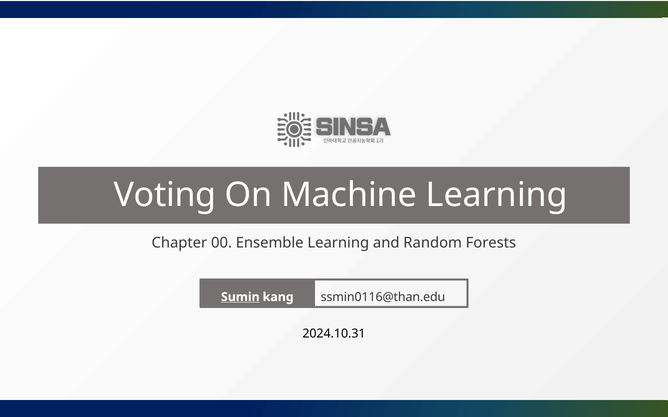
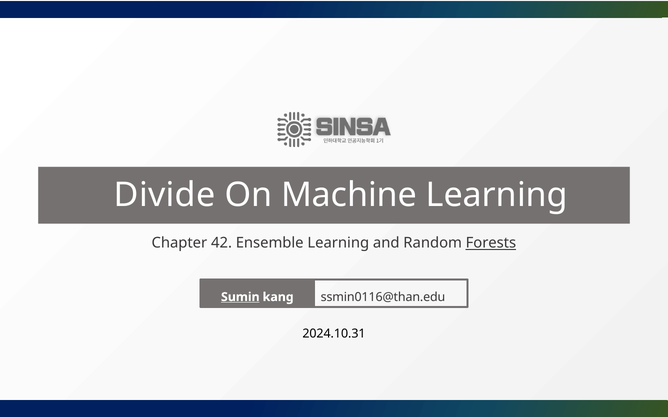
Voting: Voting -> Divide
00: 00 -> 42
Forests underline: none -> present
